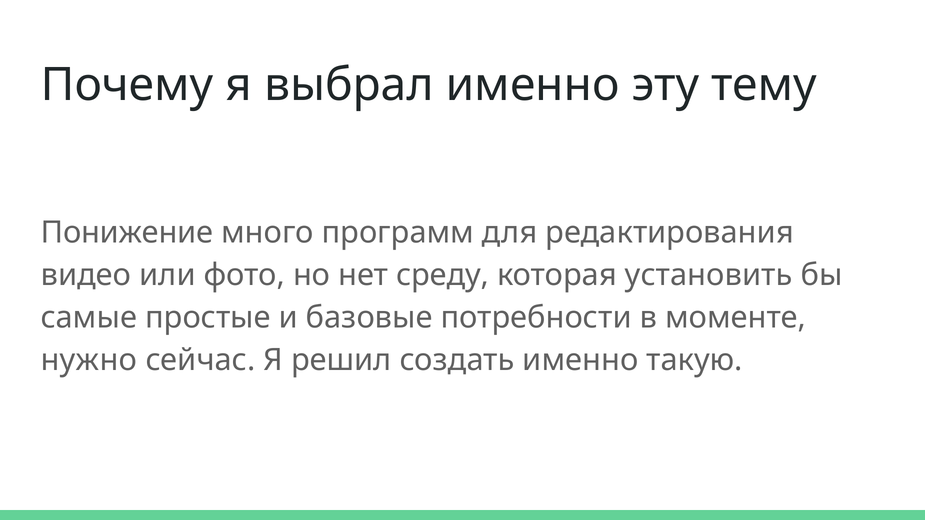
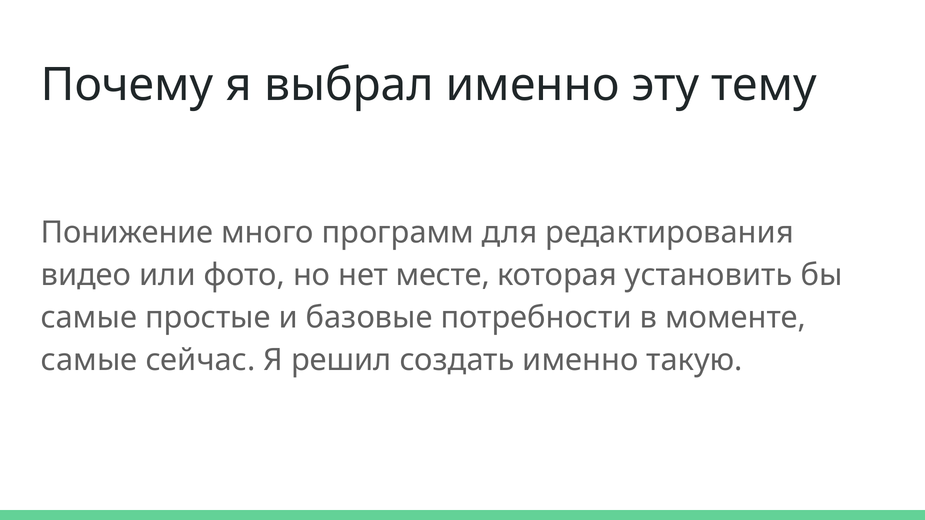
среду: среду -> месте
нужно at (89, 360): нужно -> самые
